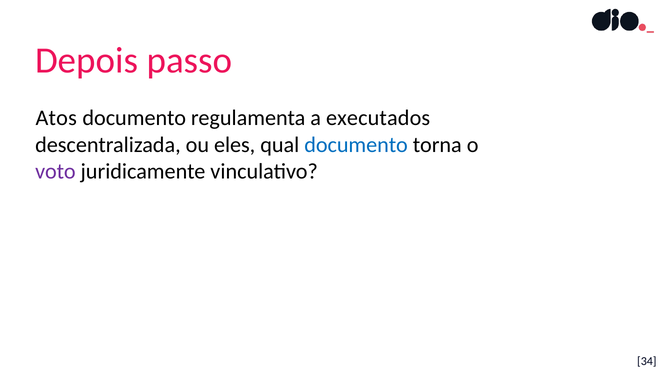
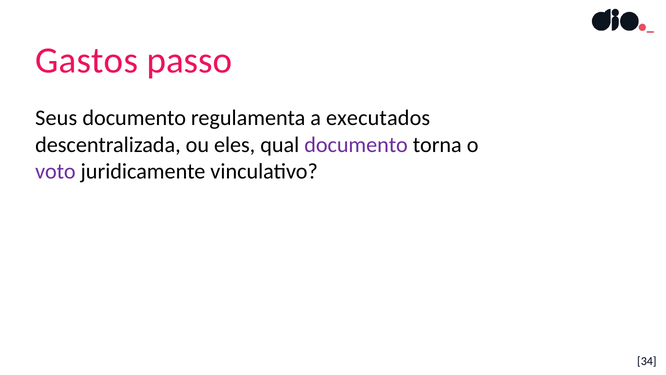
Depois: Depois -> Gastos
Atos: Atos -> Seus
documento at (356, 145) colour: blue -> purple
